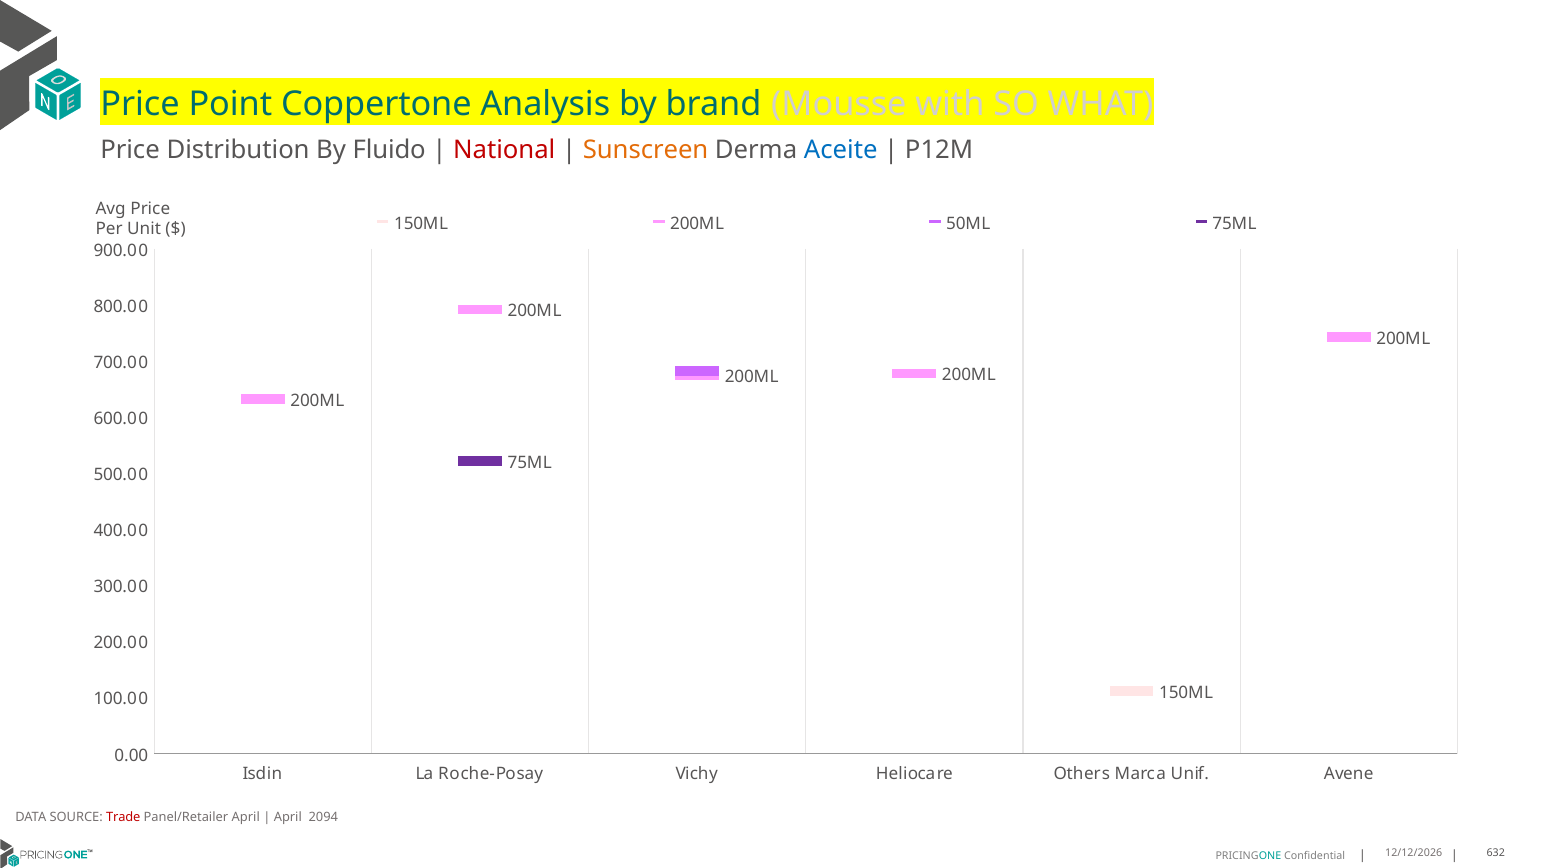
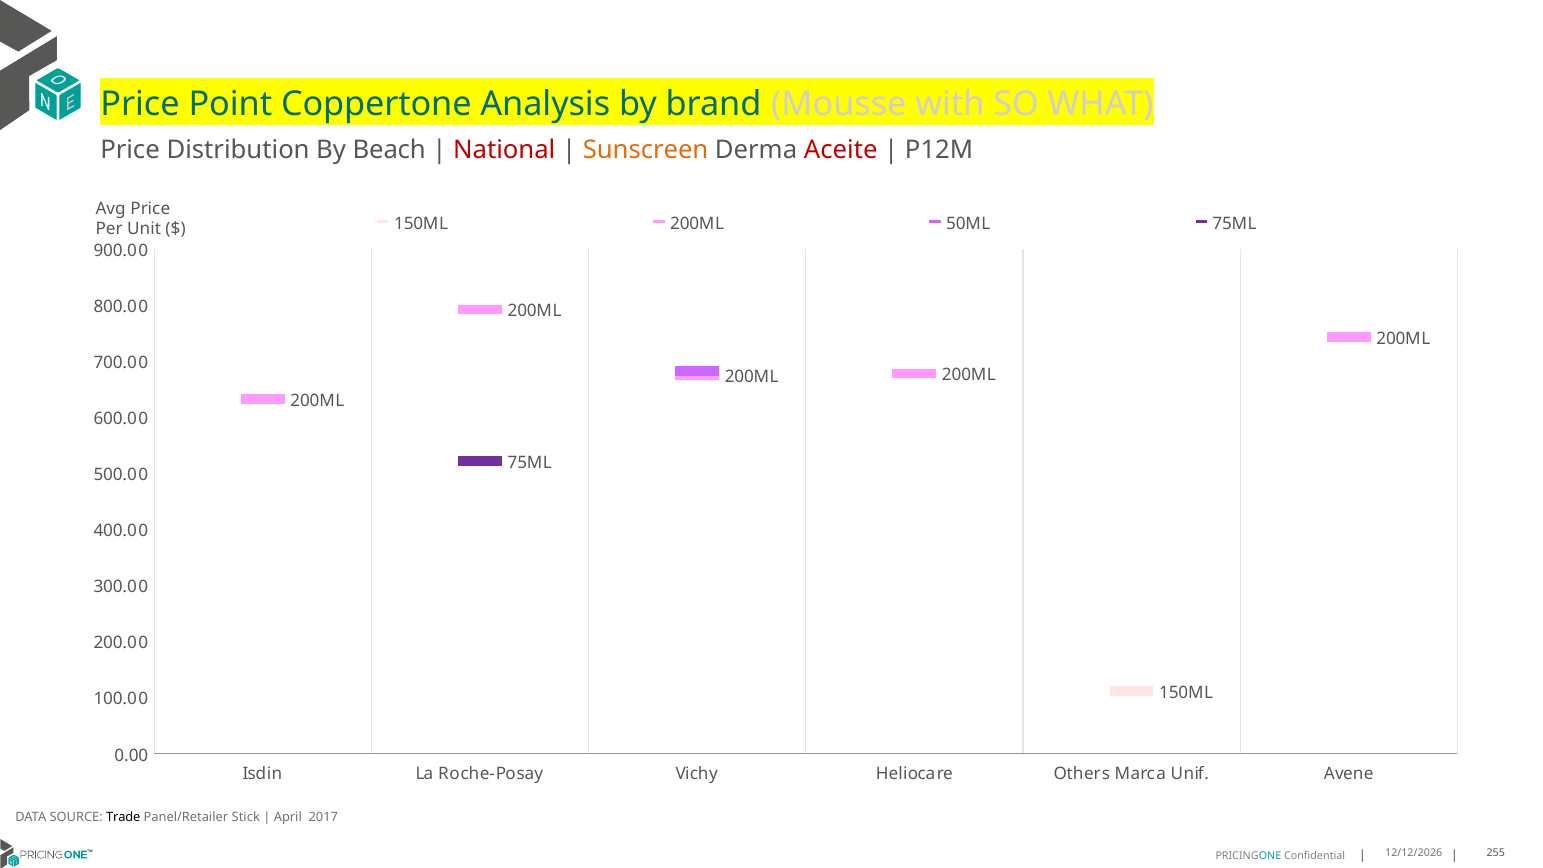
Fluido: Fluido -> Beach
Aceite colour: blue -> red
Trade colour: red -> black
Panel/Retailer April: April -> Stick
2094: 2094 -> 2017
632: 632 -> 255
